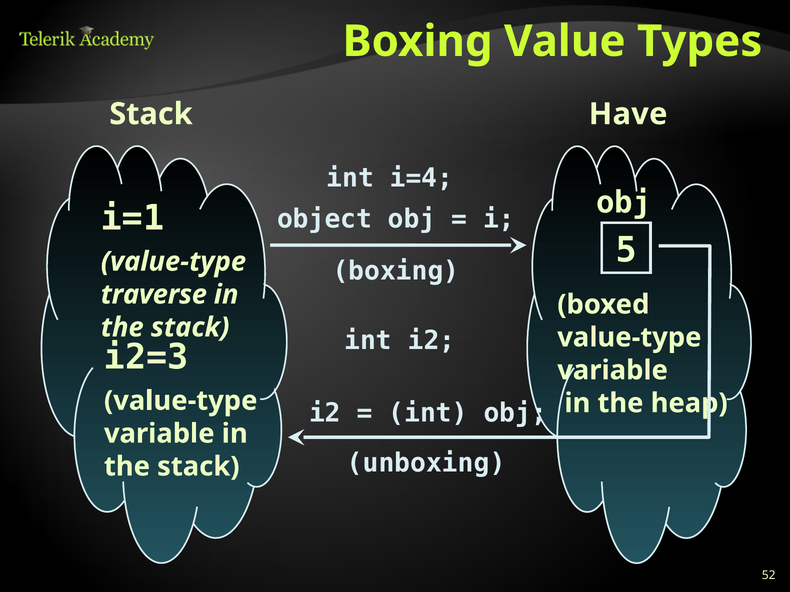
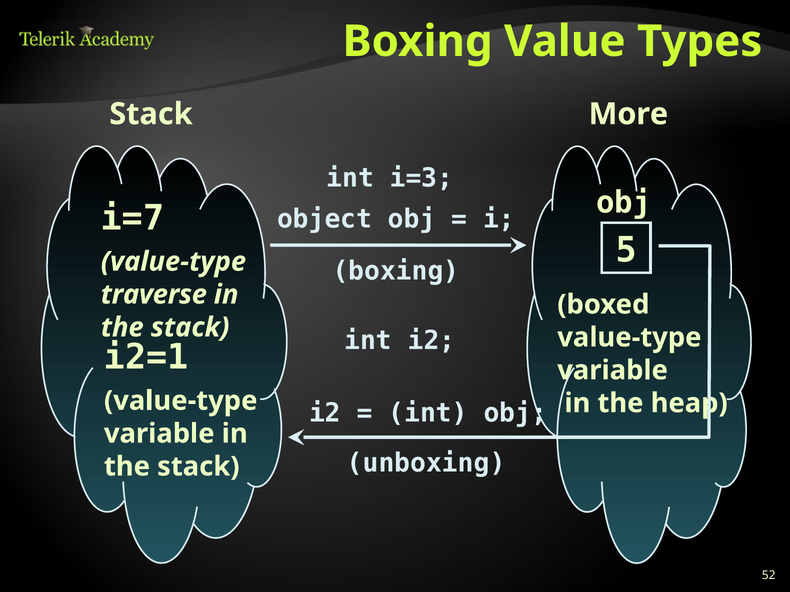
Have: Have -> More
i=4: i=4 -> i=3
i=1: i=1 -> i=7
i2=3: i2=3 -> i2=1
